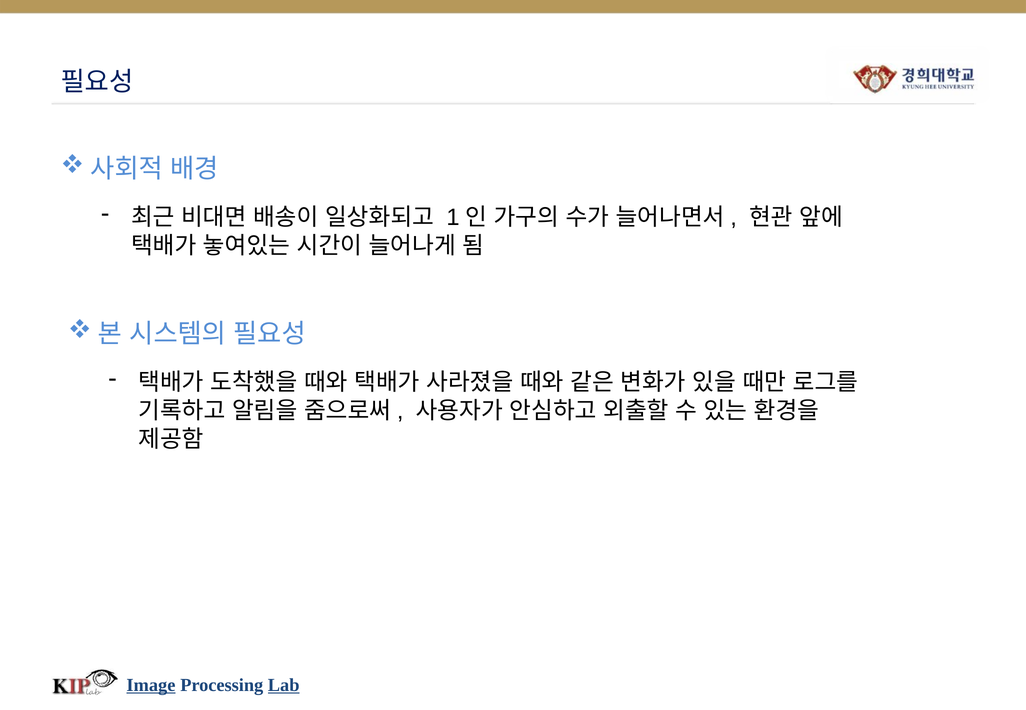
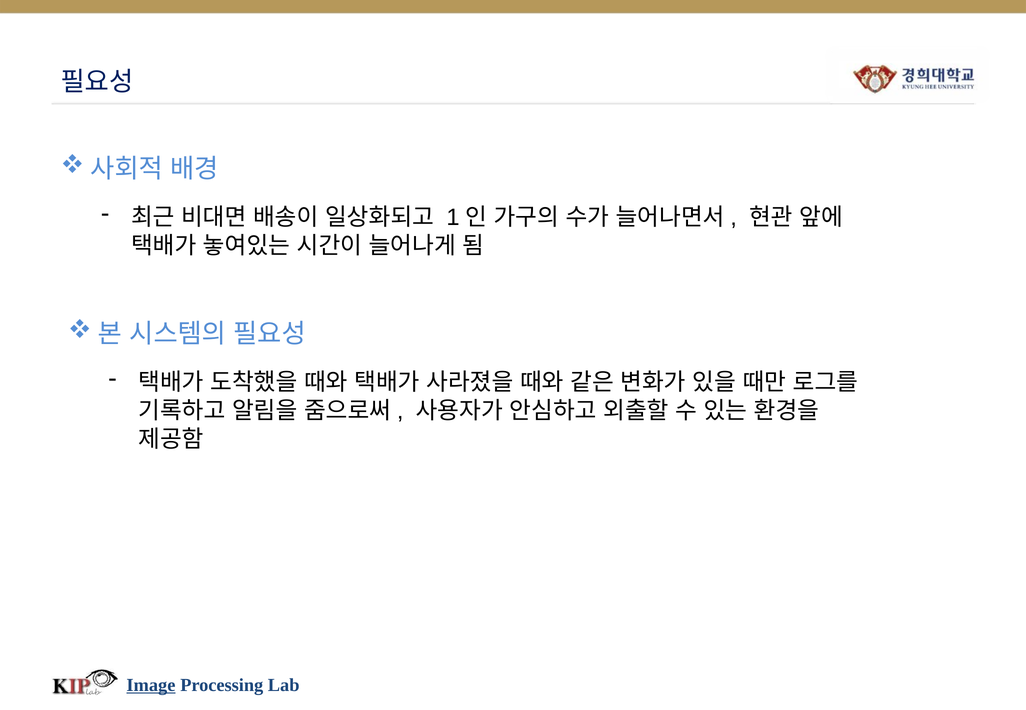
Lab underline: present -> none
